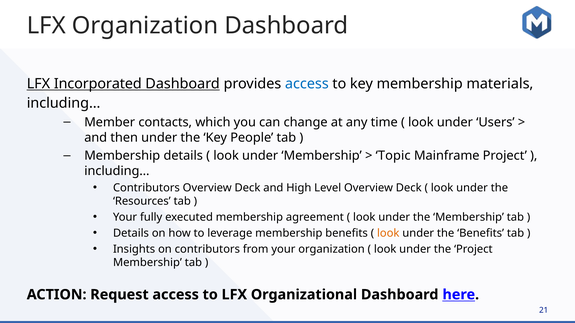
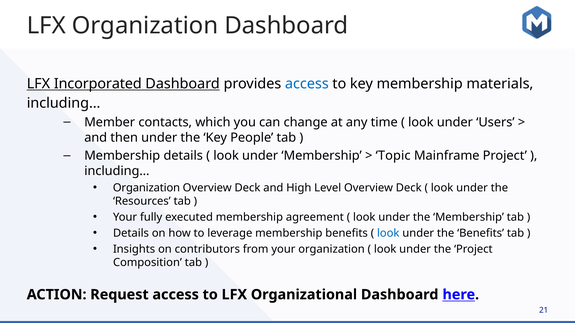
Contributors at (146, 188): Contributors -> Organization
look at (388, 233) colour: orange -> blue
Membership at (147, 263): Membership -> Composition
